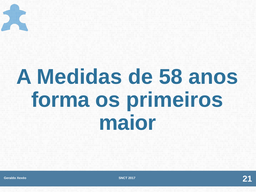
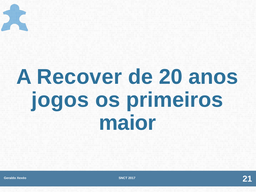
Medidas: Medidas -> Recover
58: 58 -> 20
forma: forma -> jogos
